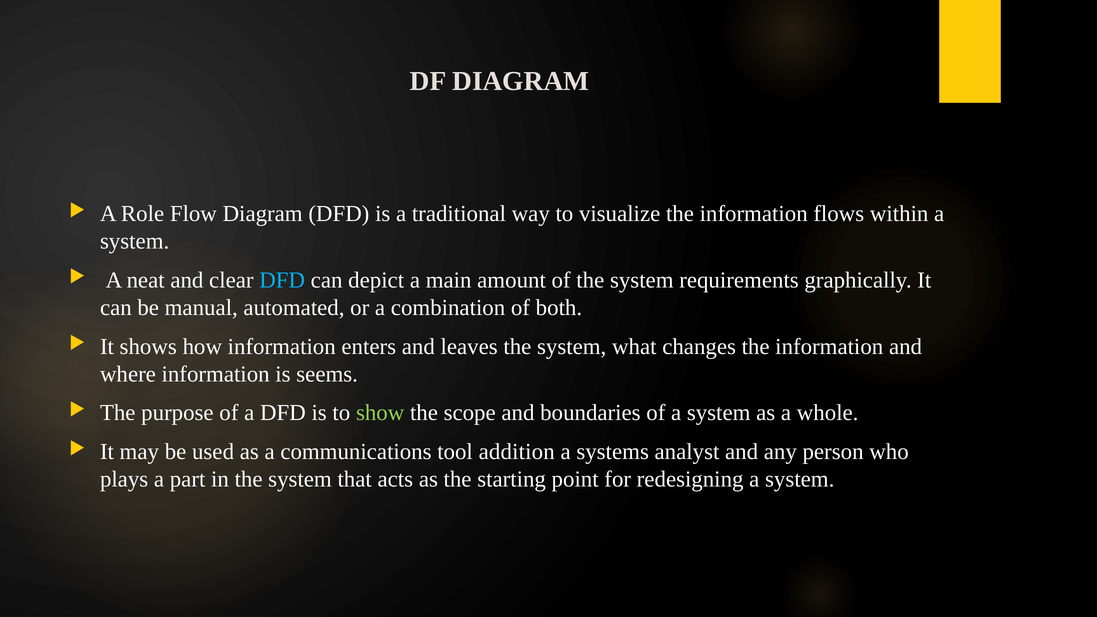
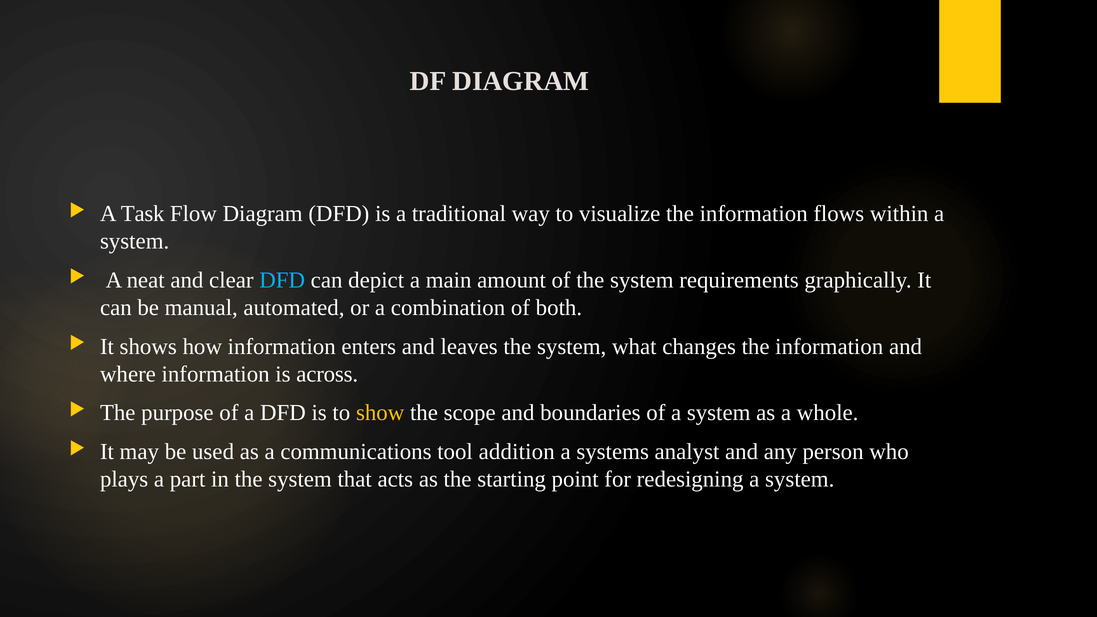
Role: Role -> Task
seems: seems -> across
show colour: light green -> yellow
